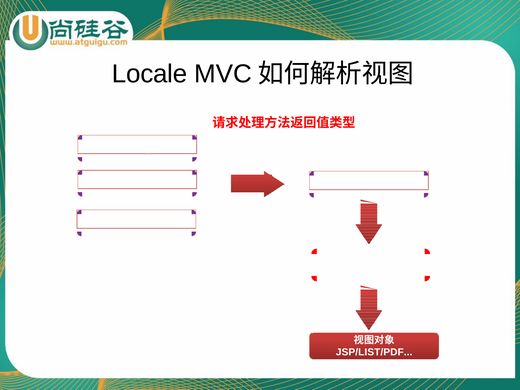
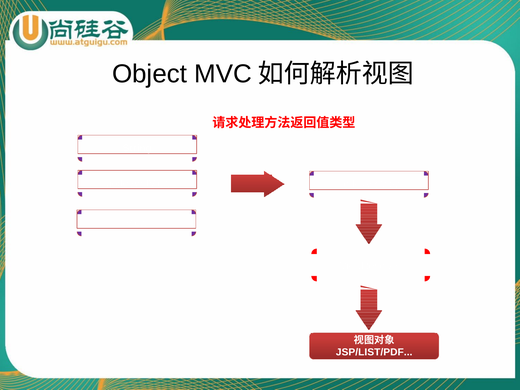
Locale: Locale -> Object
